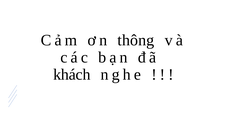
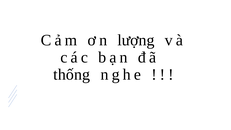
thông: thông -> lượng
khách: khách -> thống
